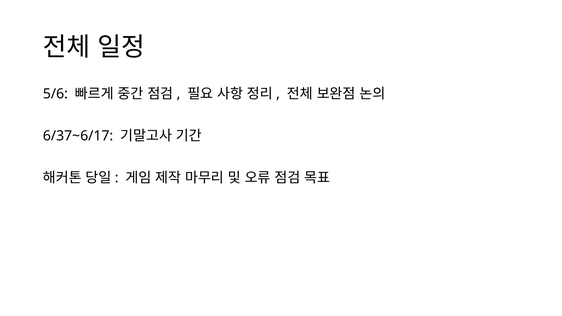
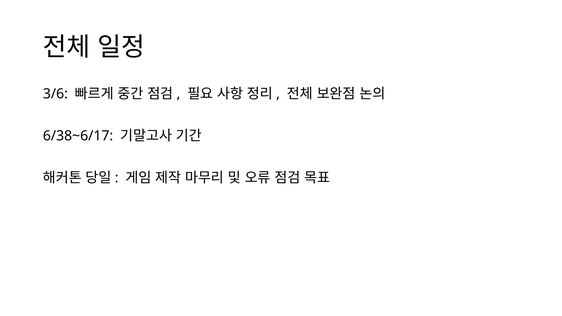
5/6: 5/6 -> 3/6
6/37~6/17: 6/37~6/17 -> 6/38~6/17
